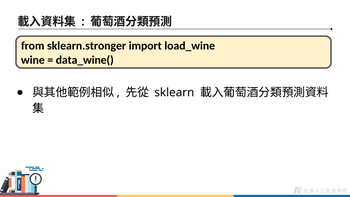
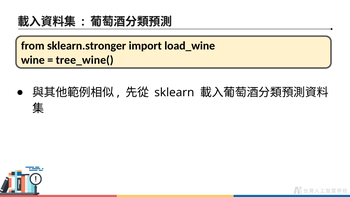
data_wine(: data_wine( -> tree_wine(
